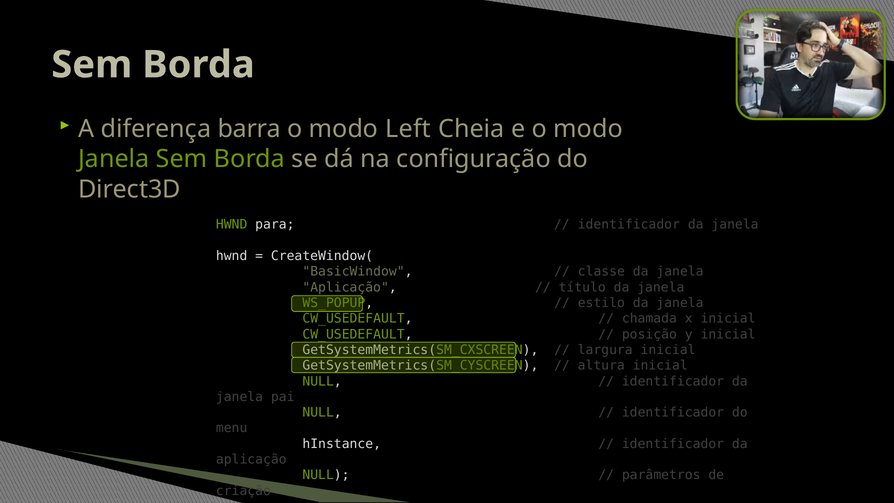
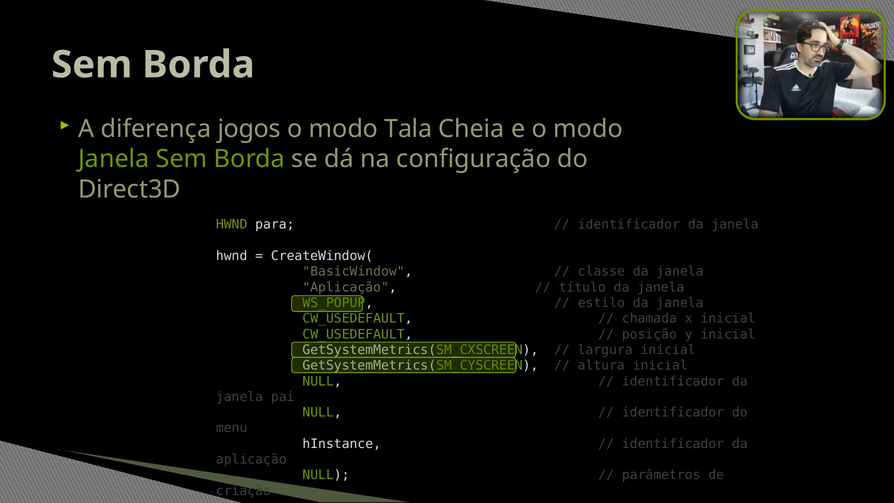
barra: barra -> jogos
Left: Left -> Tala
